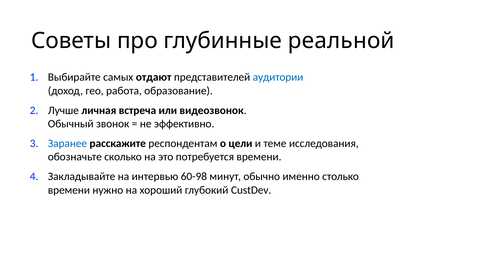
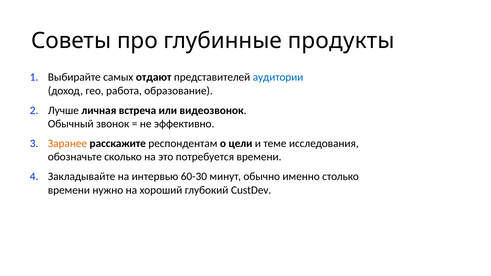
реальной: реальной -> продукты
Заранее colour: blue -> orange
60-98: 60-98 -> 60-30
